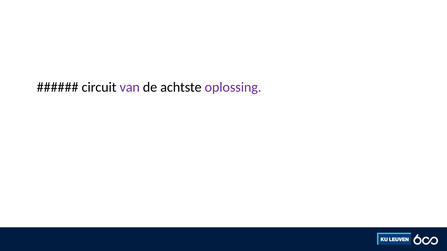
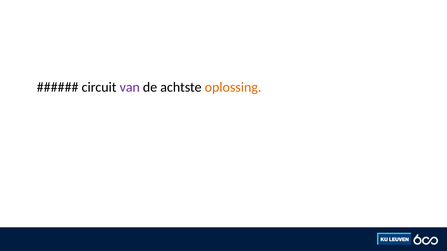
oplossing colour: purple -> orange
